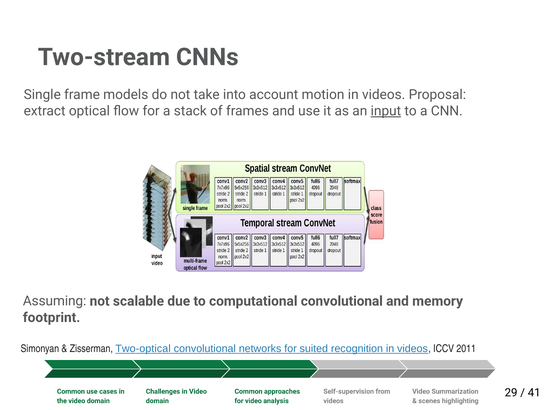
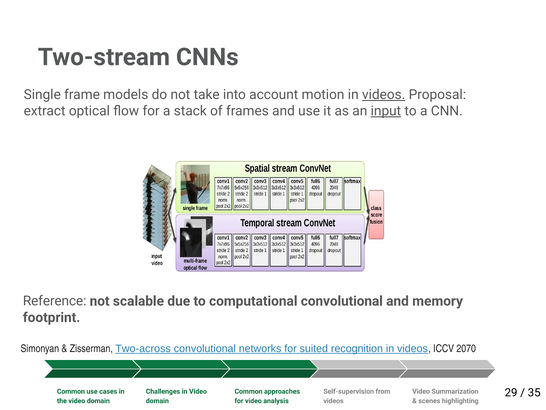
videos at (384, 95) underline: none -> present
Assuming: Assuming -> Reference
Two-optical: Two-optical -> Two-across
2011: 2011 -> 2070
41: 41 -> 35
